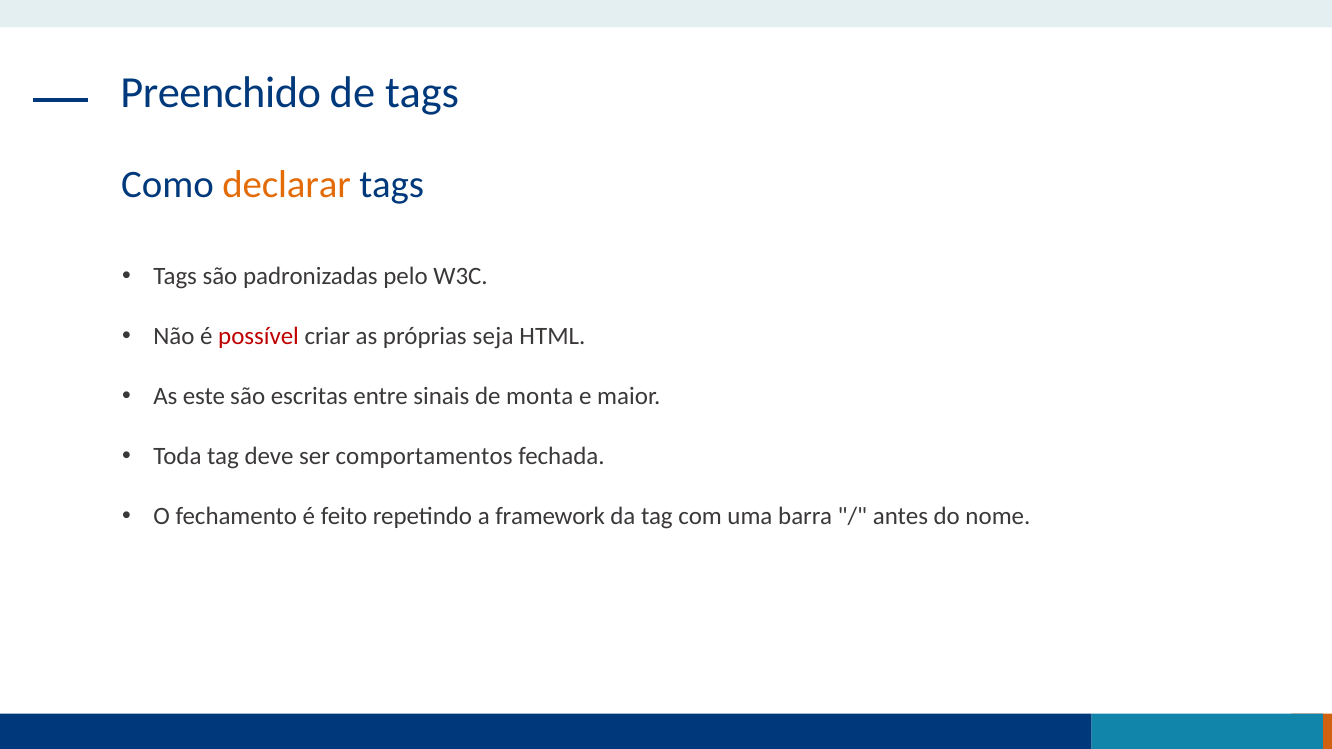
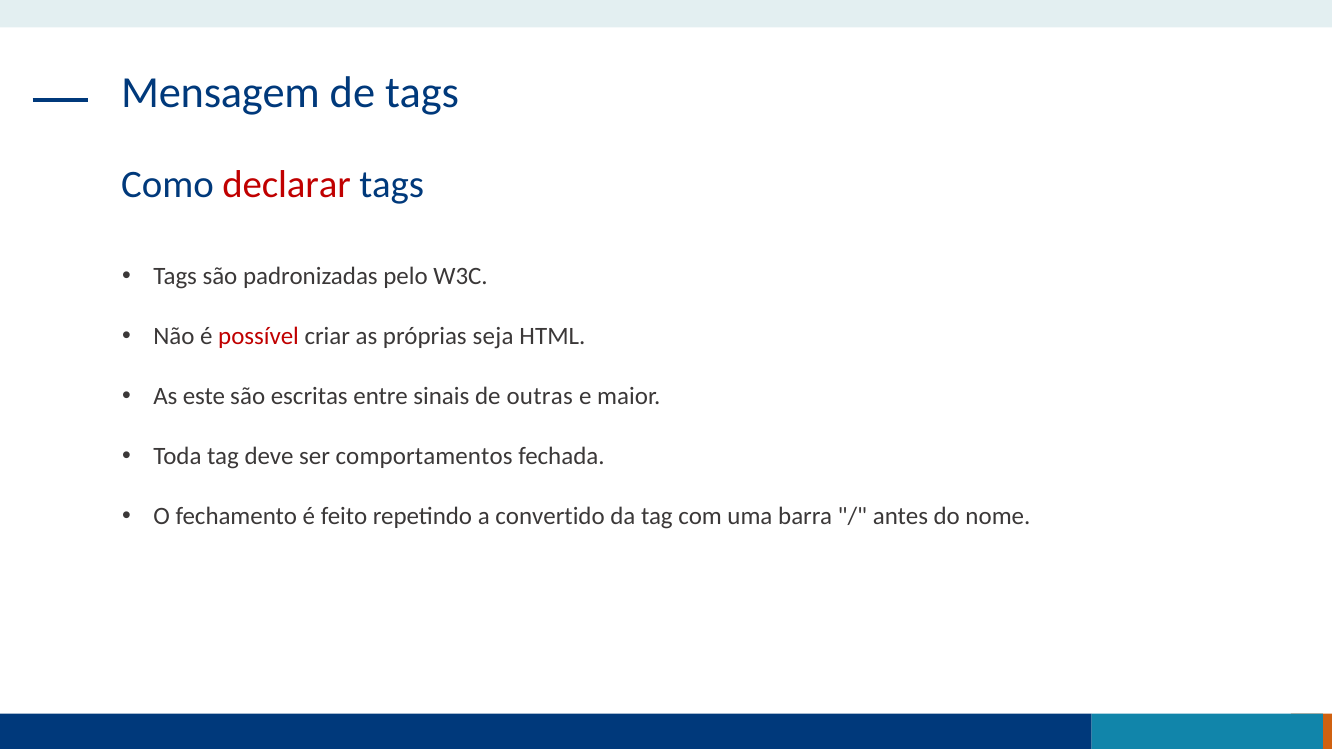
Preenchido: Preenchido -> Mensagem
declarar colour: orange -> red
monta: monta -> outras
framework: framework -> convertido
